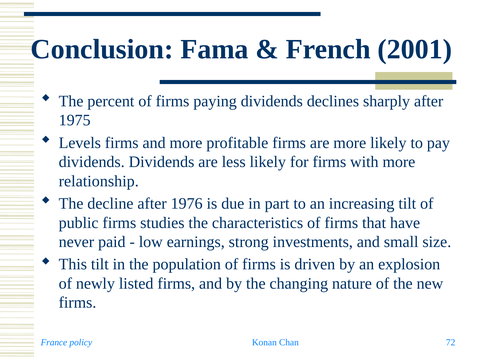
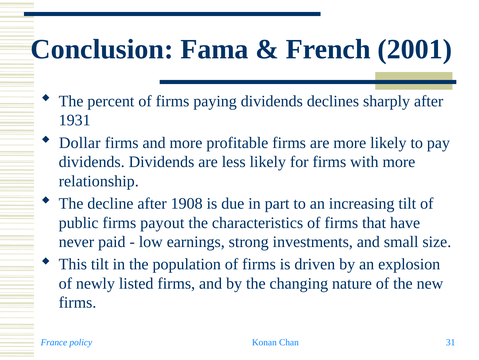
1975: 1975 -> 1931
Levels: Levels -> Dollar
1976: 1976 -> 1908
studies: studies -> payout
72: 72 -> 31
